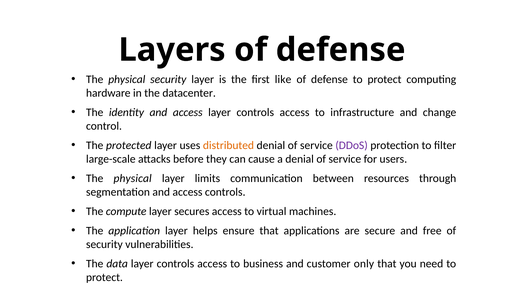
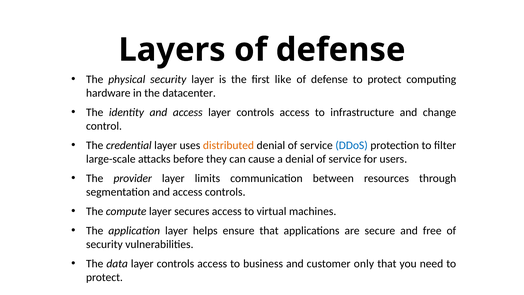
protected: protected -> credential
DDoS colour: purple -> blue
physical at (133, 178): physical -> provider
